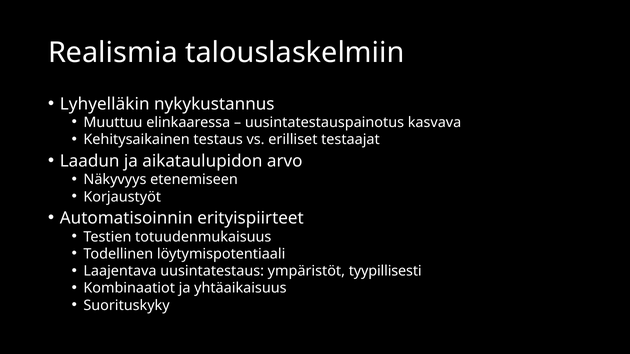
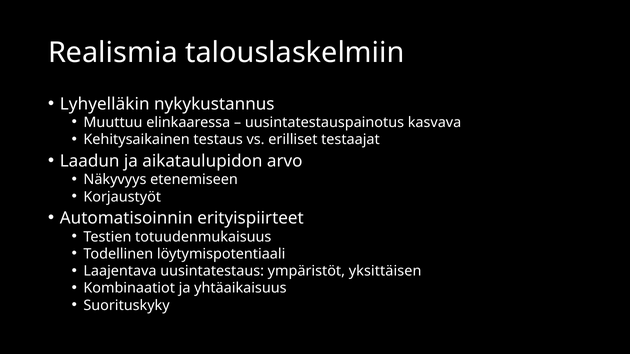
tyypillisesti: tyypillisesti -> yksittäisen
